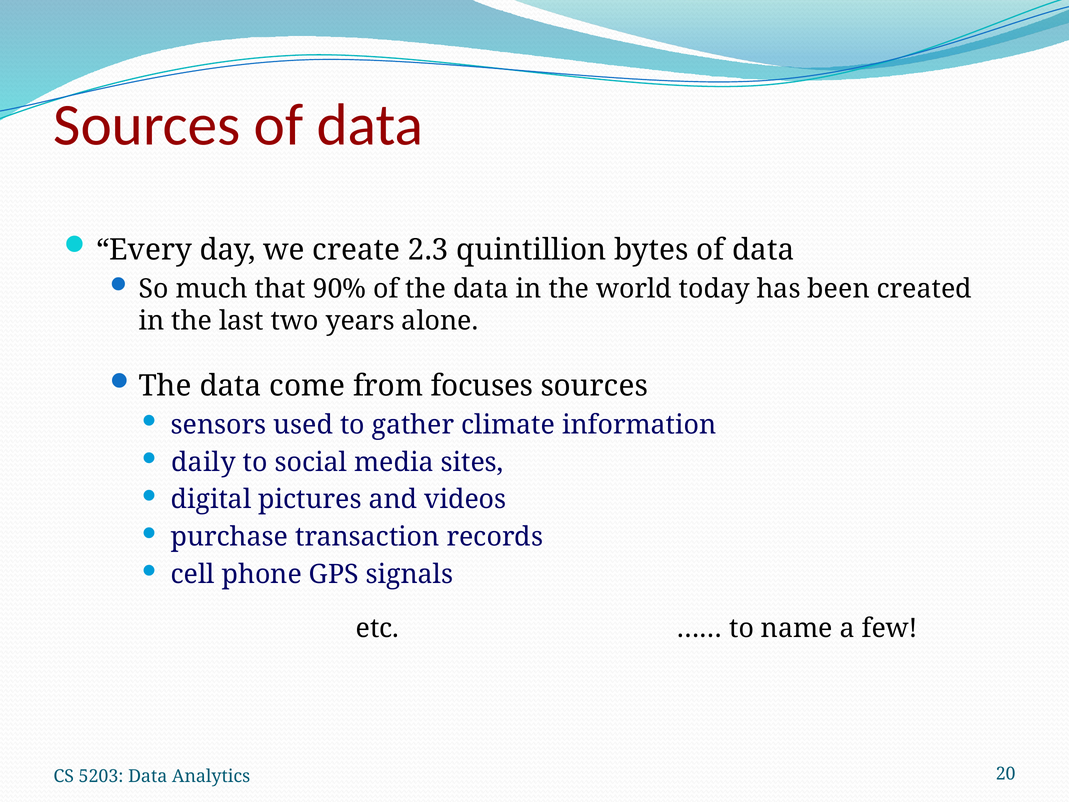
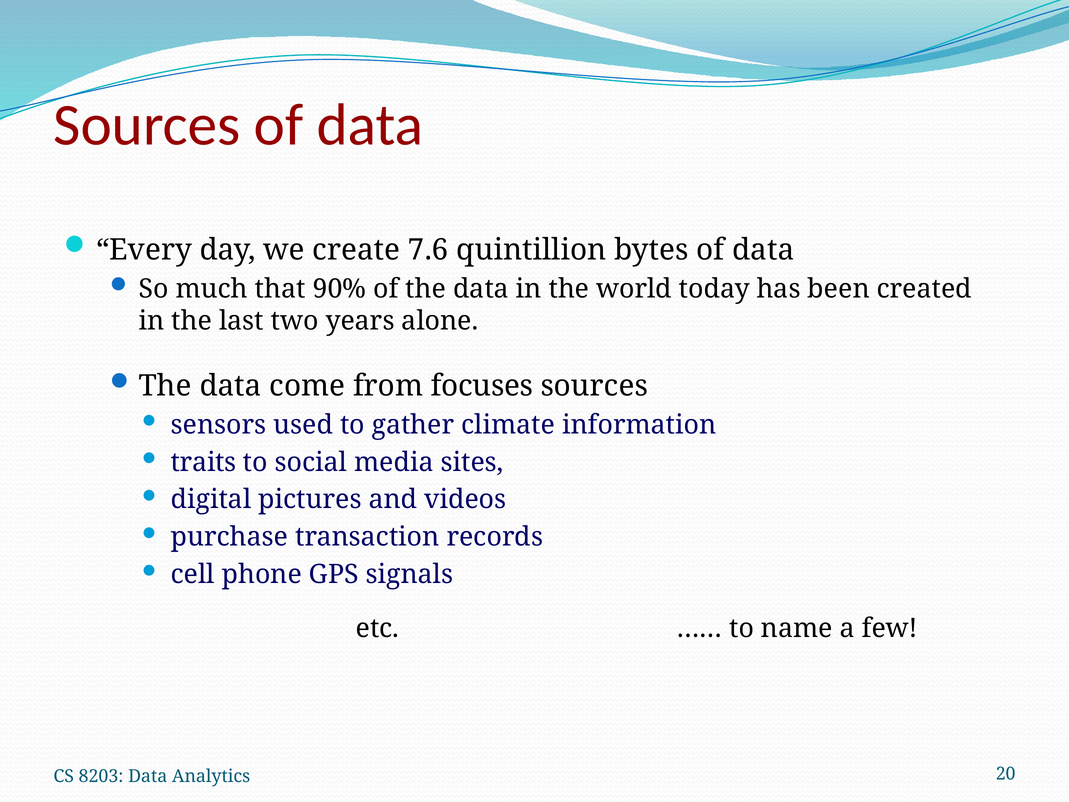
2.3: 2.3 -> 7.6
daily: daily -> traits
5203: 5203 -> 8203
